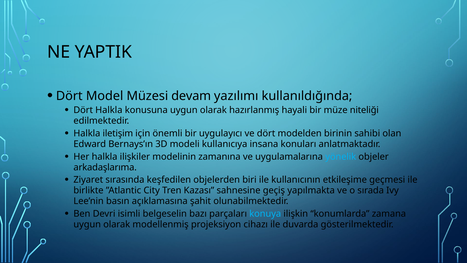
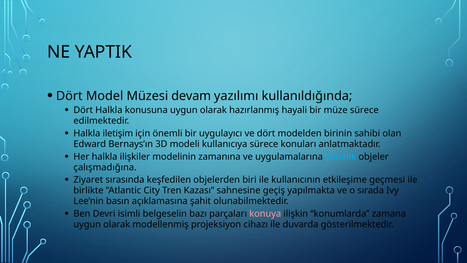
müze niteliği: niteliği -> sürece
kullanıcıya insana: insana -> sürece
arkadaşlarıma: arkadaşlarıma -> çalışmadığına
konuya colour: light blue -> pink
